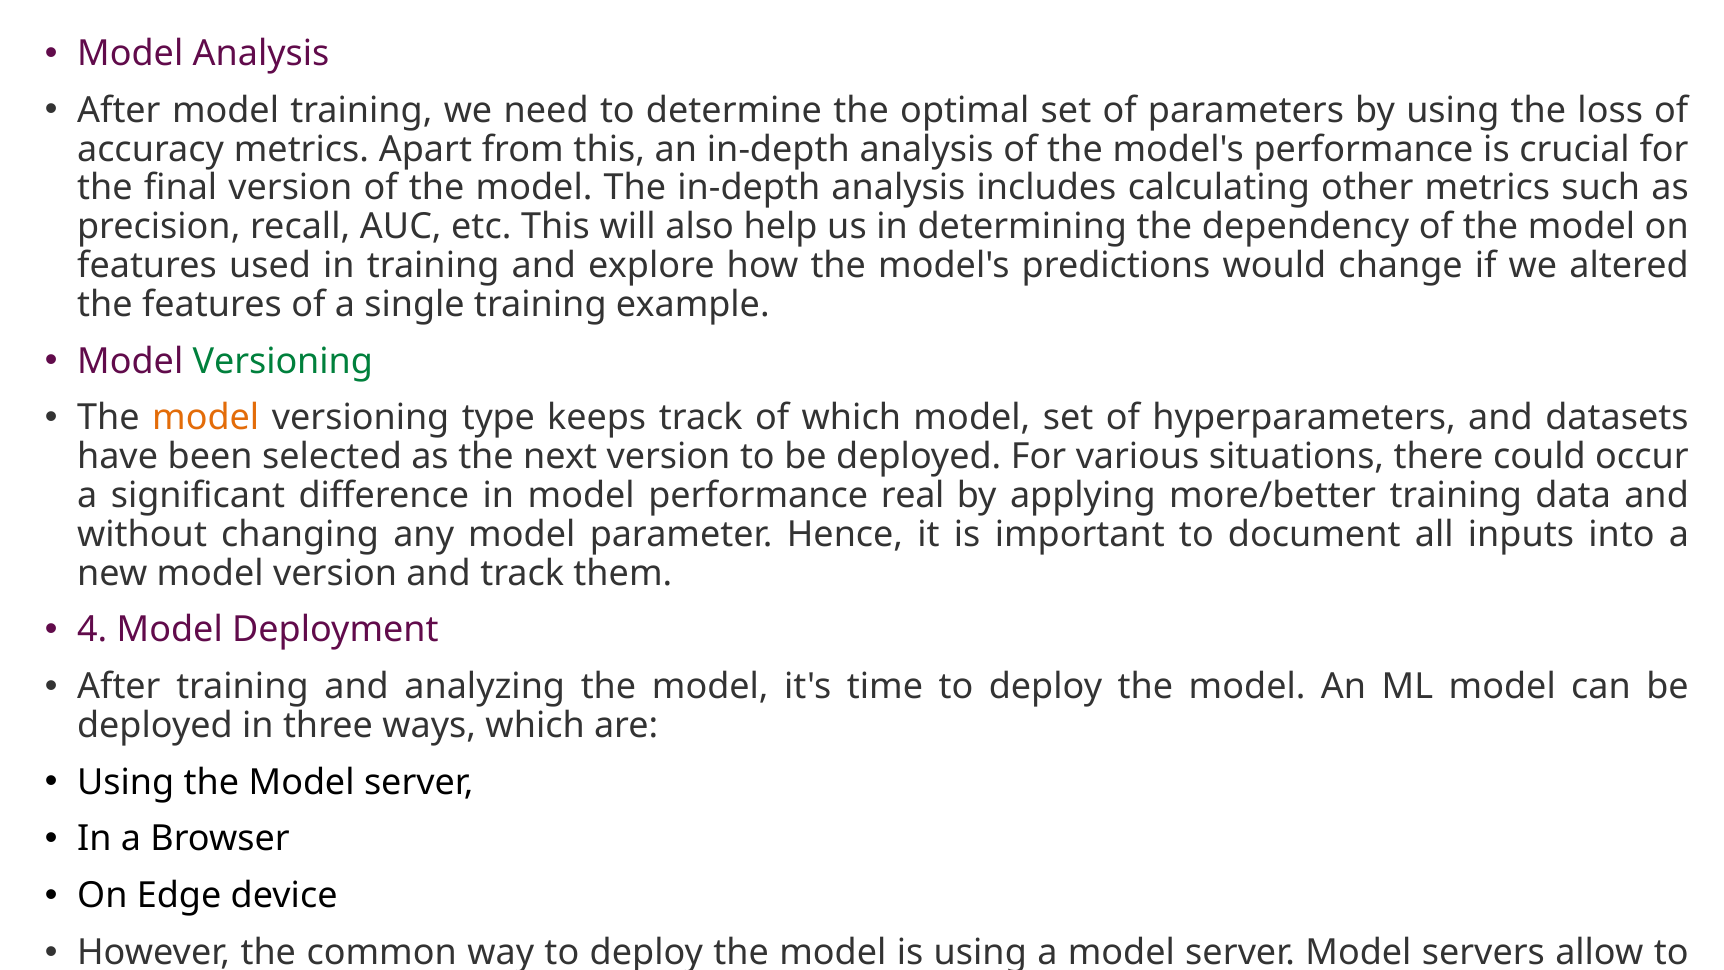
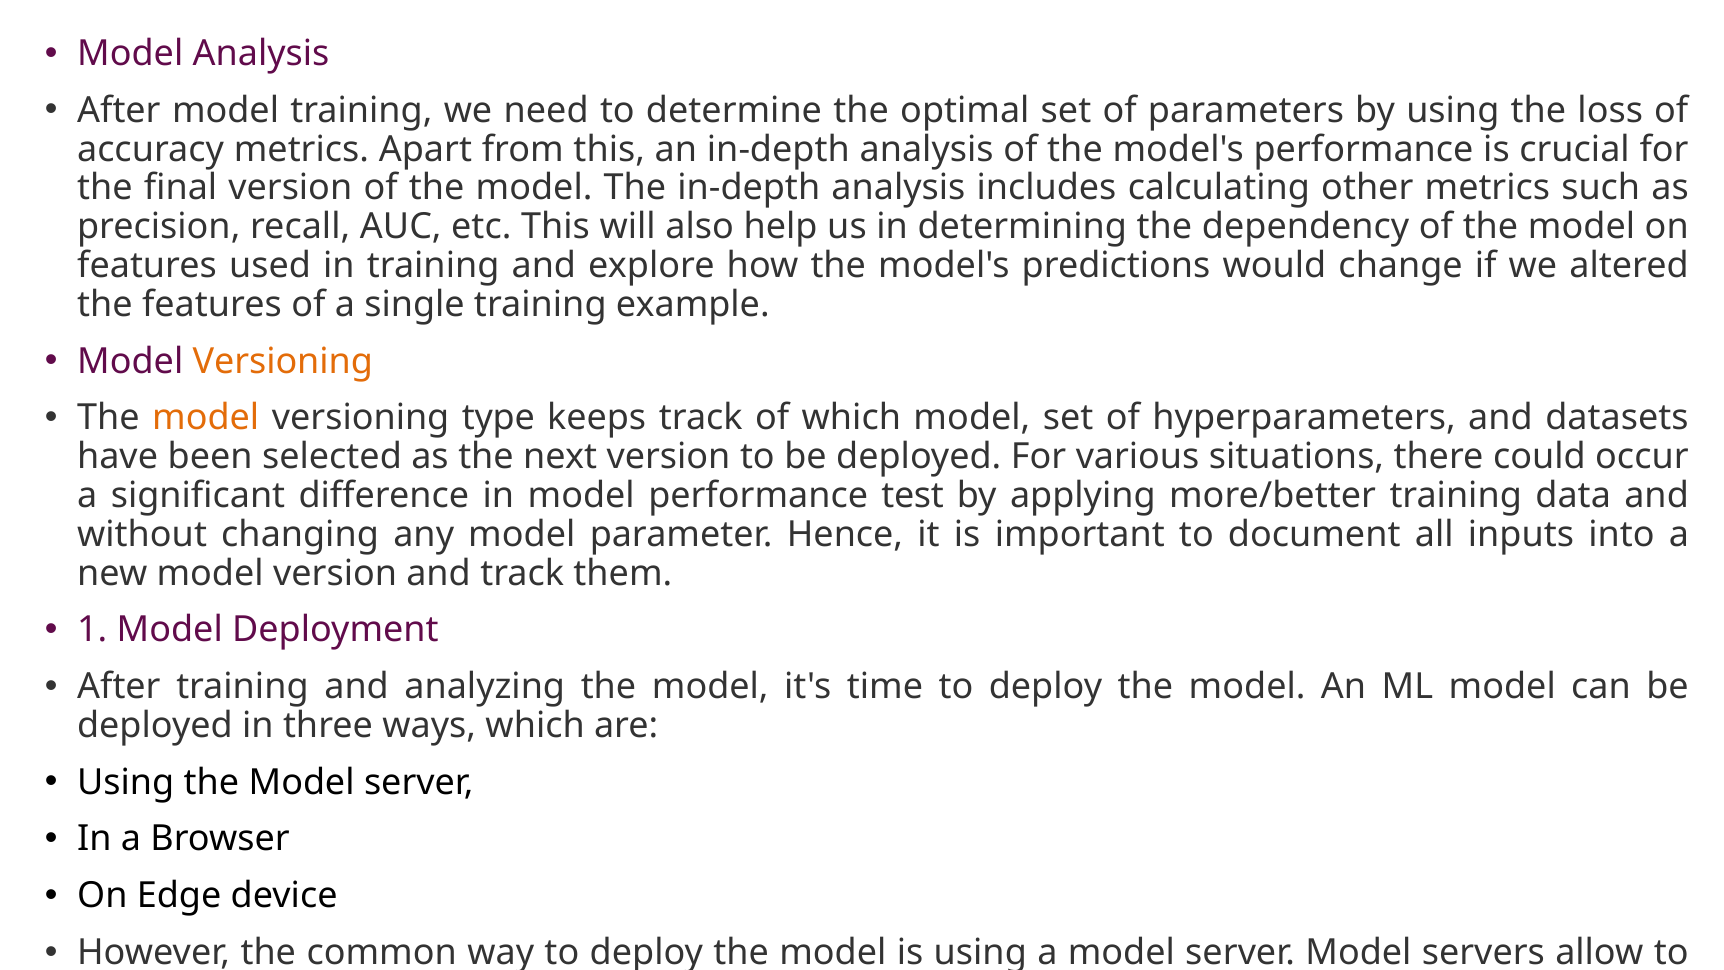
Versioning at (283, 361) colour: green -> orange
real: real -> test
4: 4 -> 1
